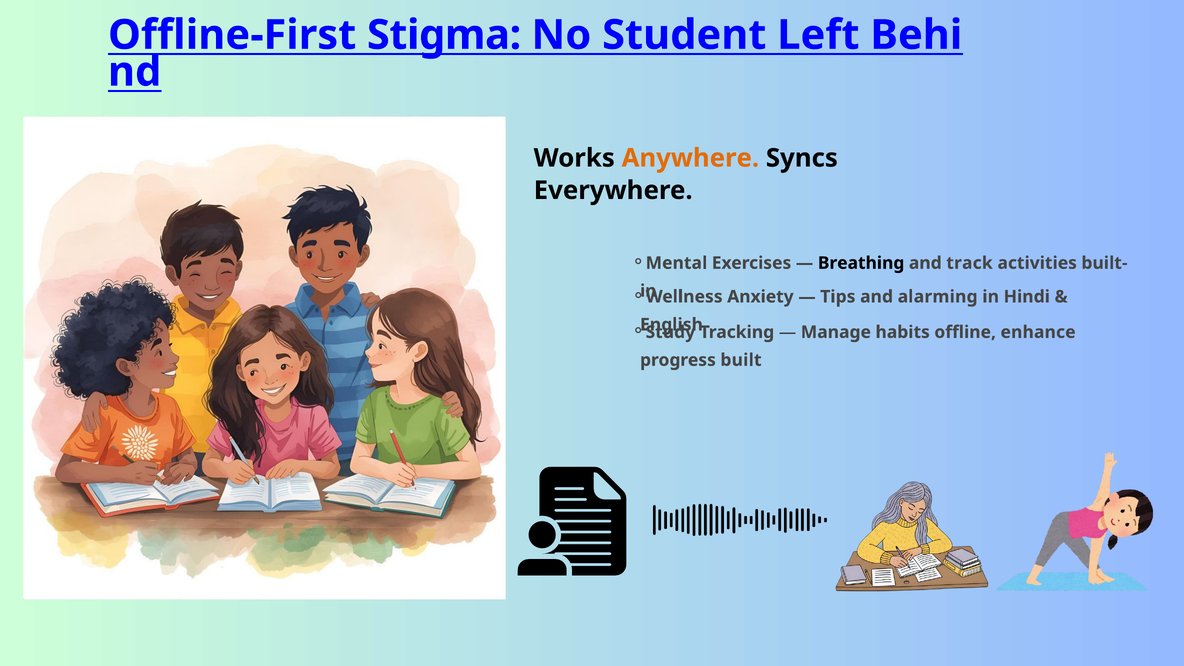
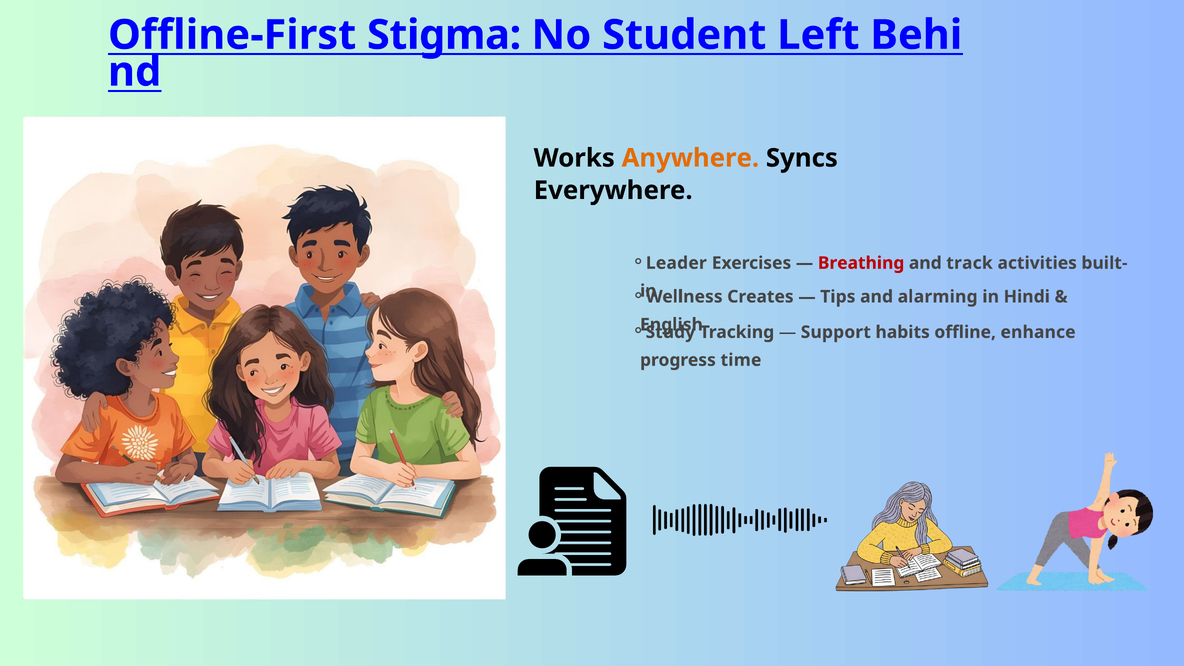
Mental: Mental -> Leader
Breathing colour: black -> red
Anxiety: Anxiety -> Creates
Manage: Manage -> Support
built: built -> time
